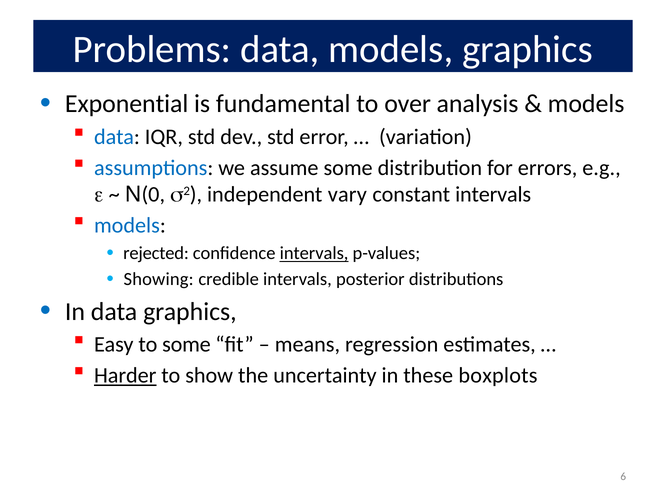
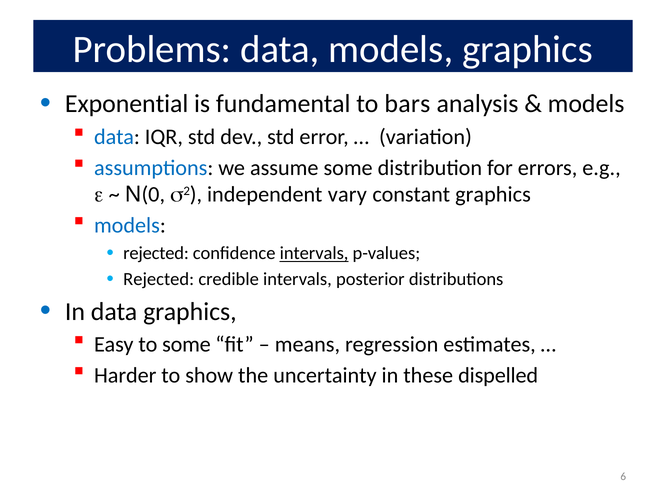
over: over -> bars
constant intervals: intervals -> graphics
Showing at (159, 280): Showing -> Rejected
Harder underline: present -> none
boxplots: boxplots -> dispelled
